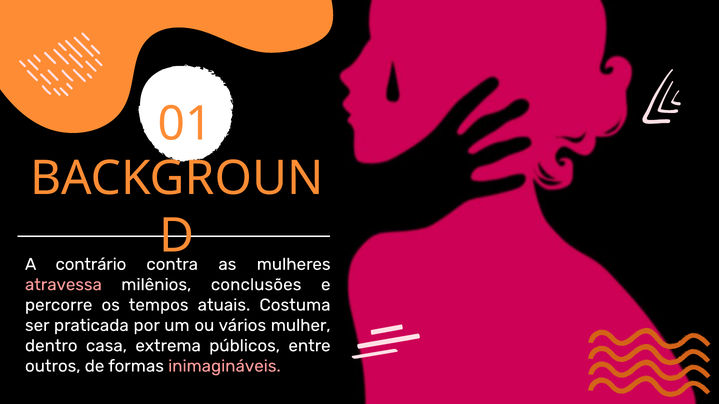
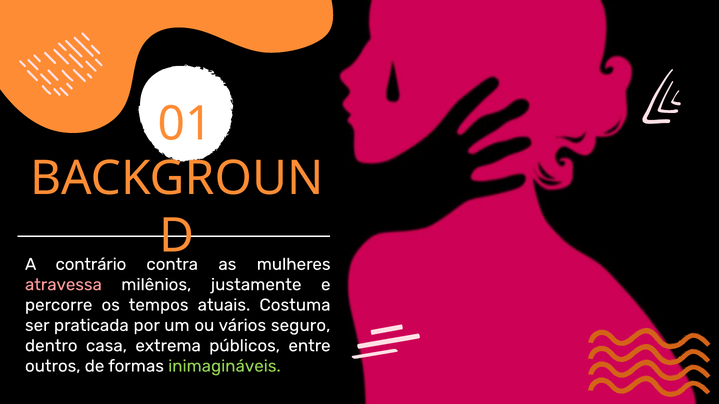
conclusões: conclusões -> justamente
mulher: mulher -> seguro
inimagináveis colour: pink -> light green
